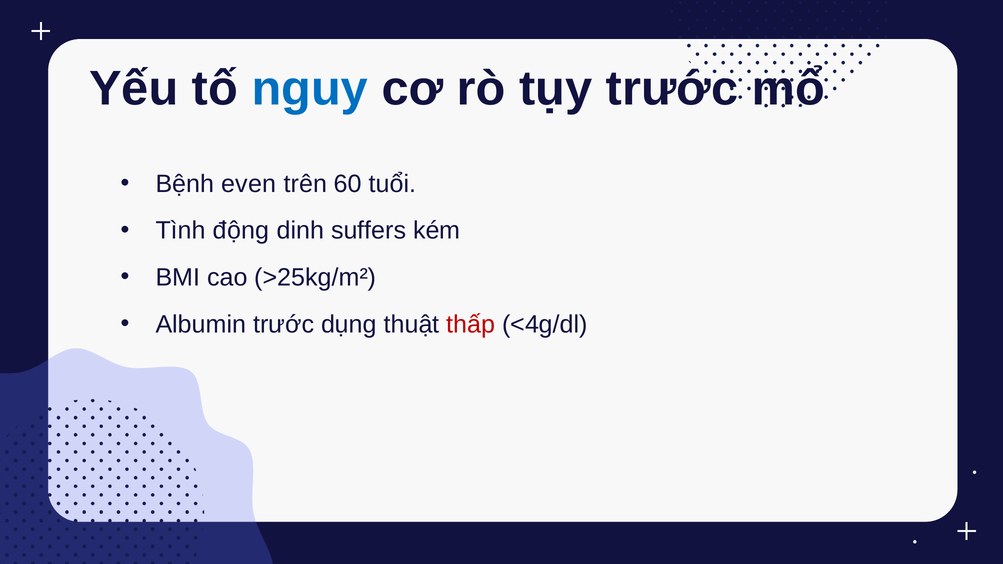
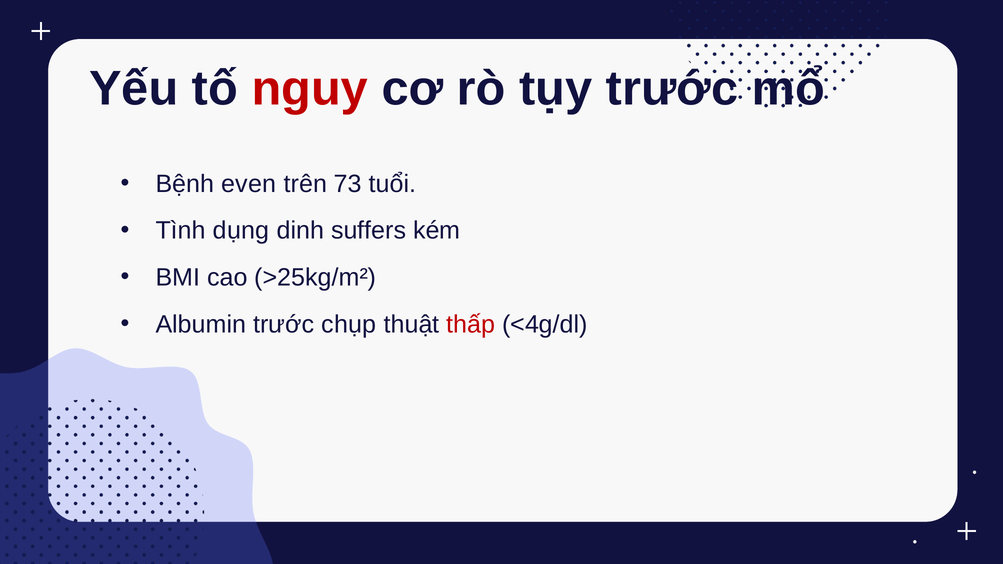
nguy colour: blue -> red
60: 60 -> 73
động: động -> dụng
dụng: dụng -> chụp
